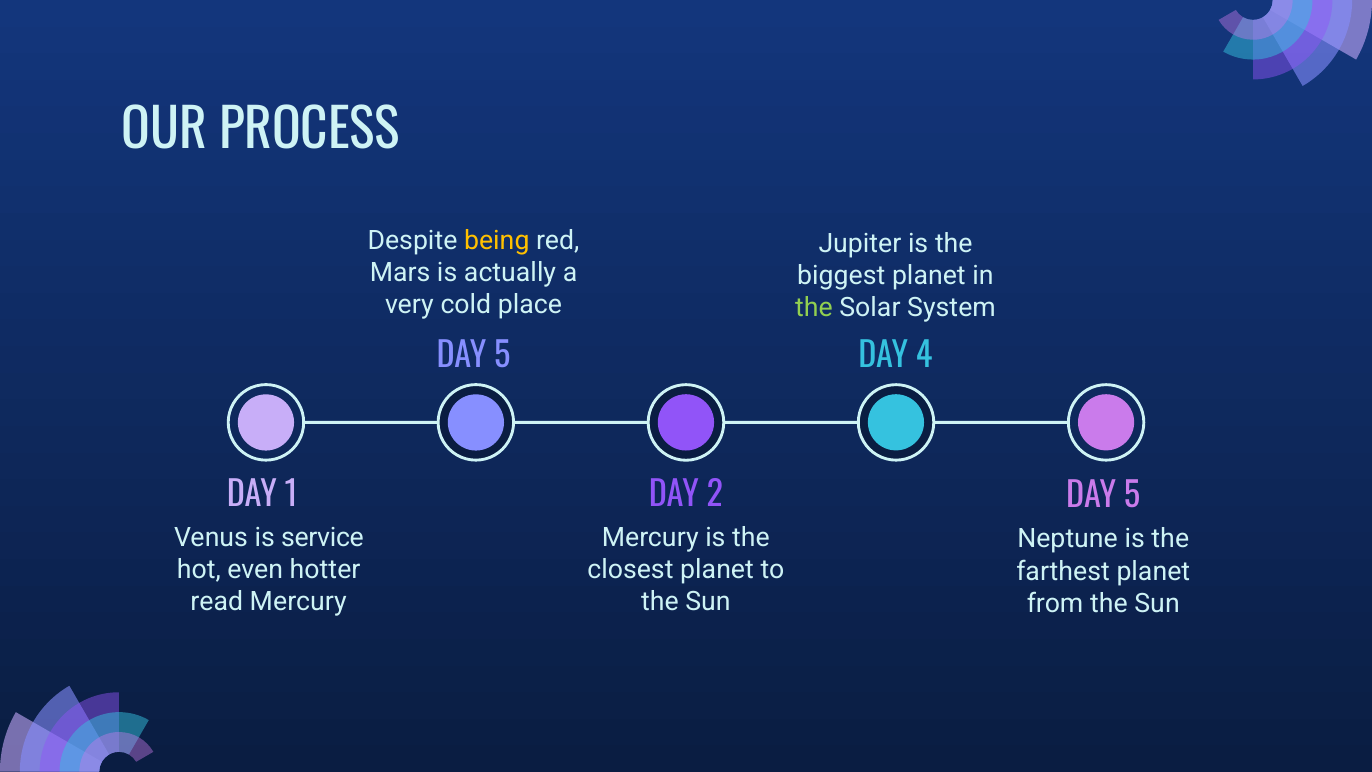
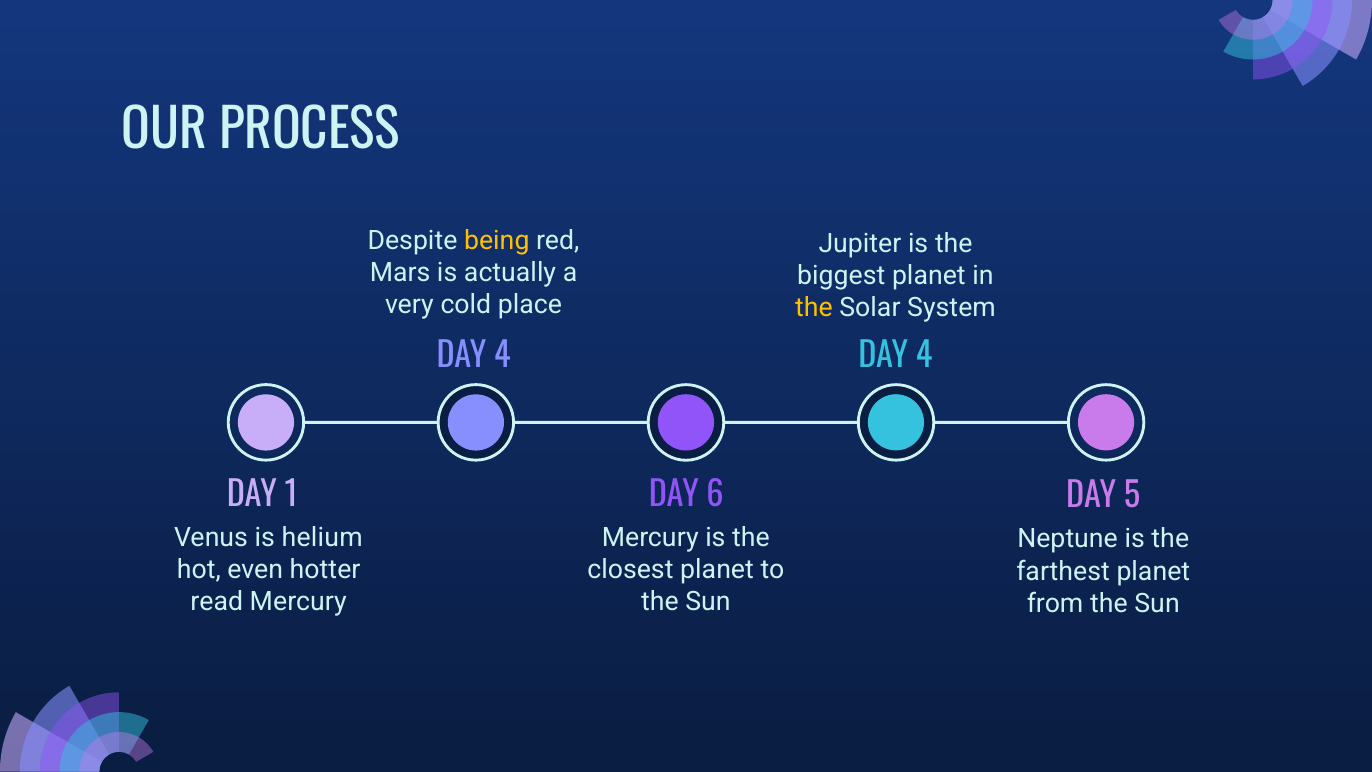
the at (814, 308) colour: light green -> yellow
5 at (502, 356): 5 -> 4
2: 2 -> 6
service: service -> helium
